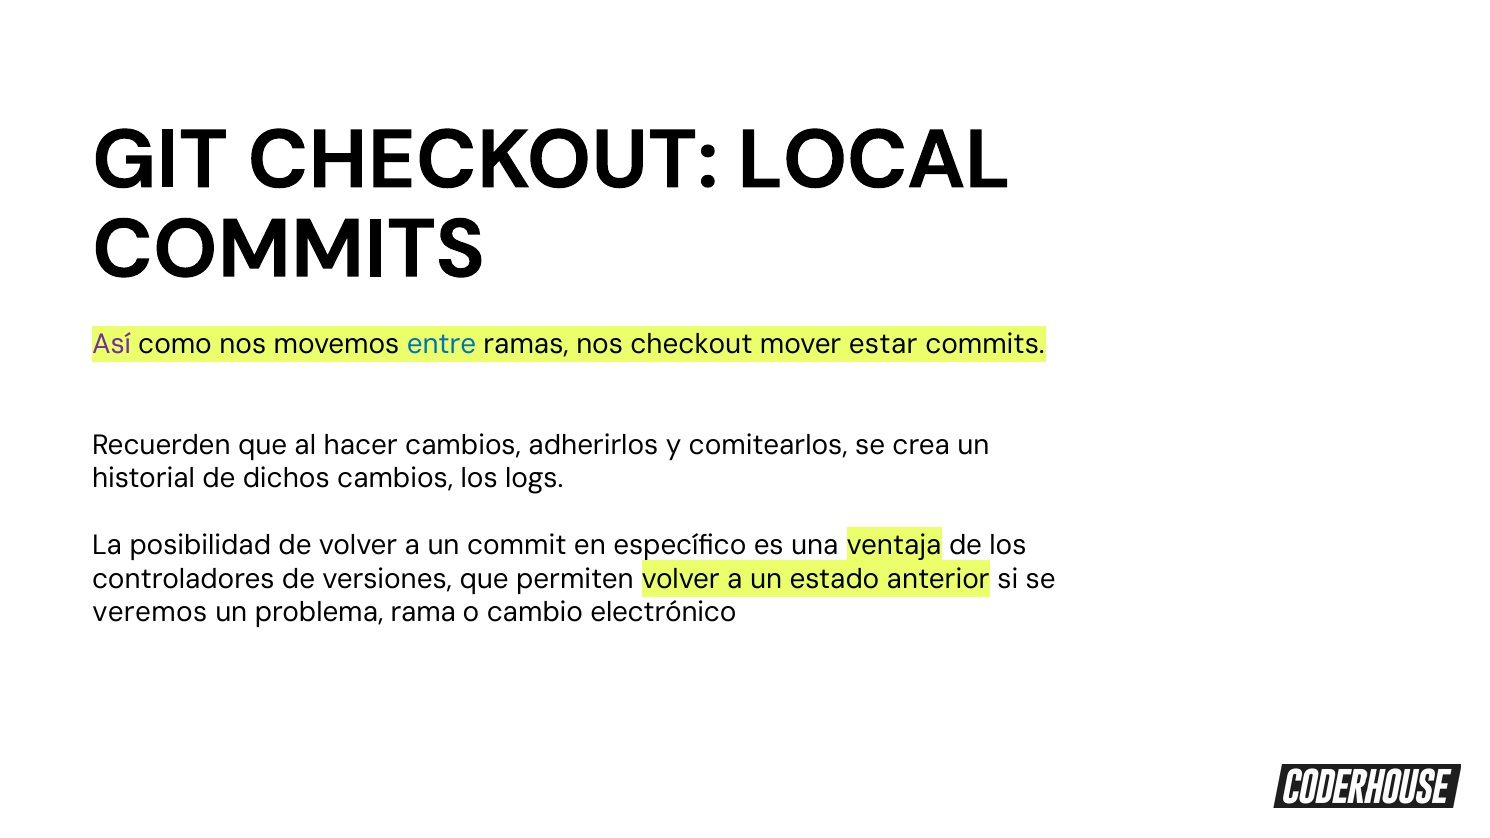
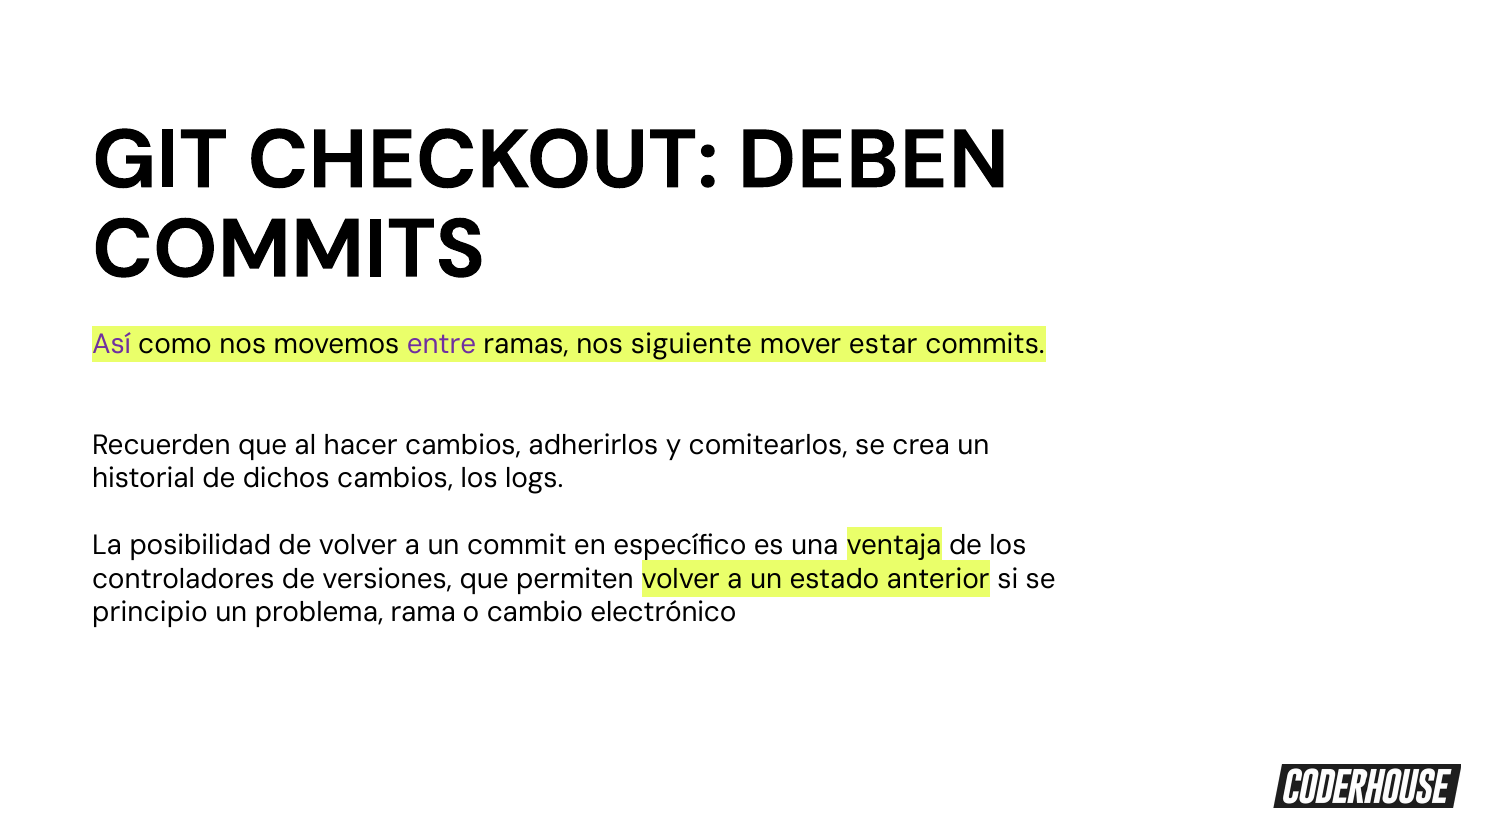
LOCAL: LOCAL -> DEBEN
entre colour: blue -> purple
nos checkout: checkout -> siguiente
veremos: veremos -> principio
